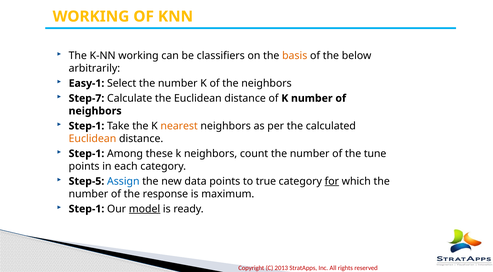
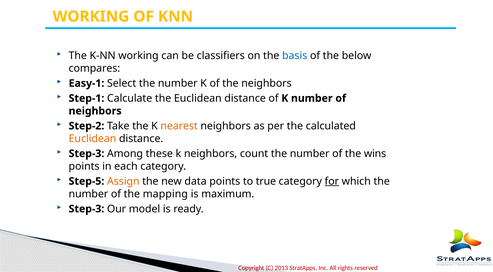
basis colour: orange -> blue
arbitrarily: arbitrarily -> compares
Step-7: Step-7 -> Step-1
Step-1 at (86, 126): Step-1 -> Step-2
Step-1 at (86, 153): Step-1 -> Step-3
tune: tune -> wins
Assign colour: blue -> orange
response: response -> mapping
Step-1 at (86, 209): Step-1 -> Step-3
model underline: present -> none
